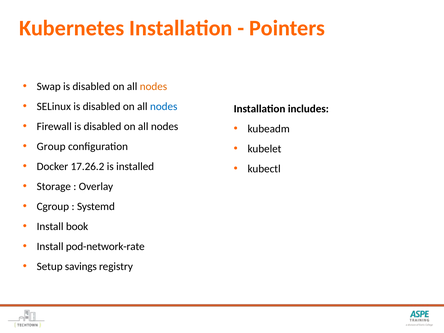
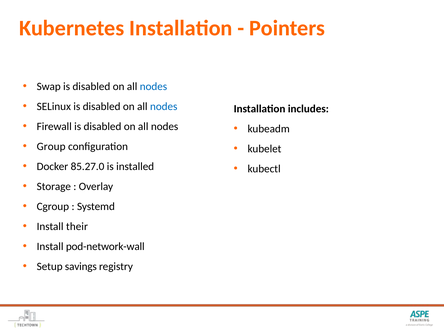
nodes at (153, 87) colour: orange -> blue
17.26.2: 17.26.2 -> 85.27.0
book: book -> their
pod-network-rate: pod-network-rate -> pod-network-wall
